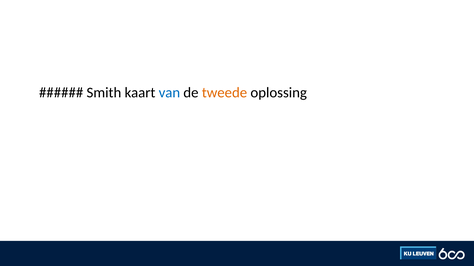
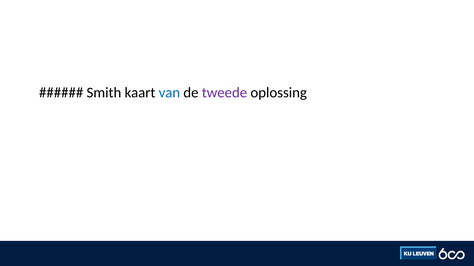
tweede colour: orange -> purple
